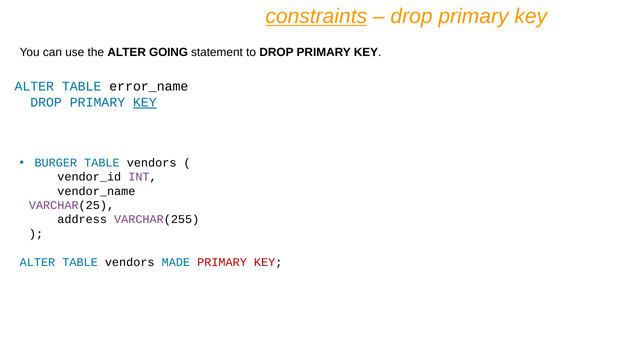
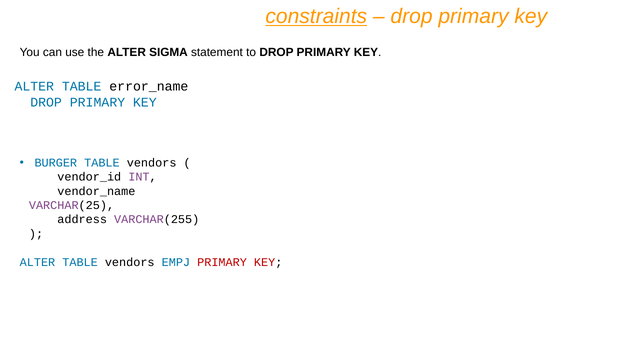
GOING: GOING -> SIGMA
KEY at (145, 102) underline: present -> none
MADE: MADE -> EMPJ
